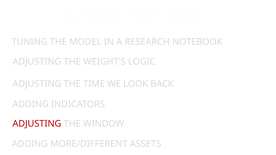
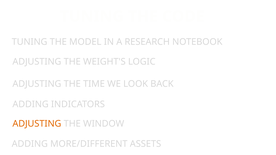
ADJUSTING at (37, 124) colour: red -> orange
